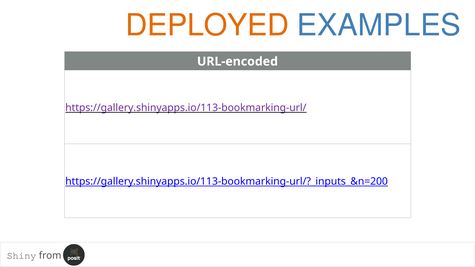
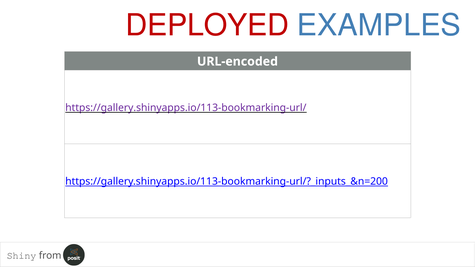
DEPLOYED colour: orange -> red
